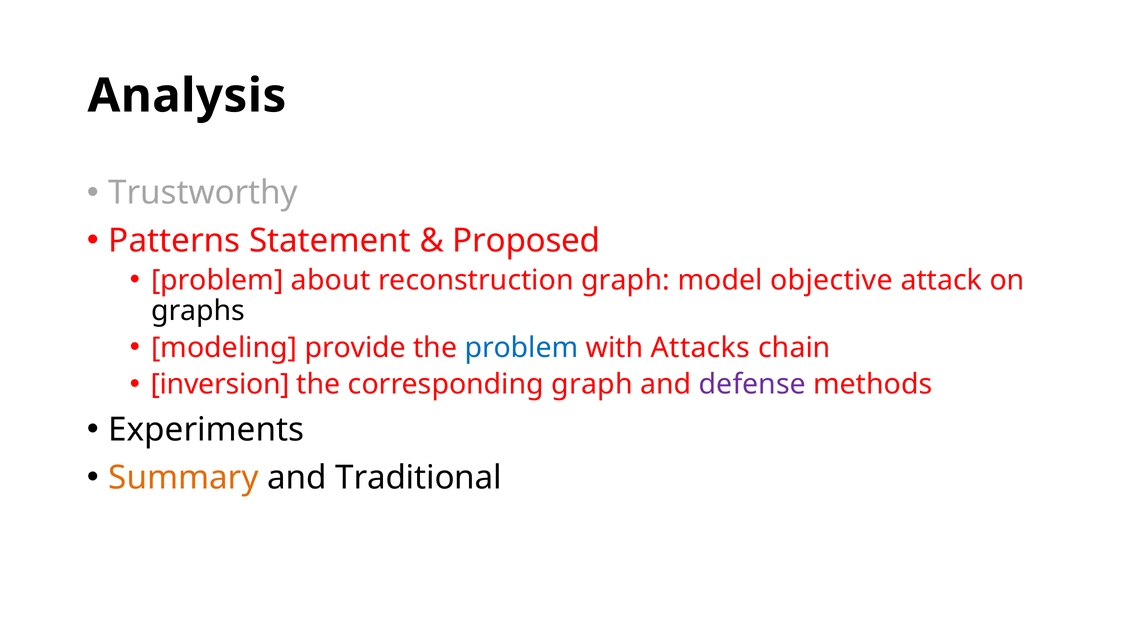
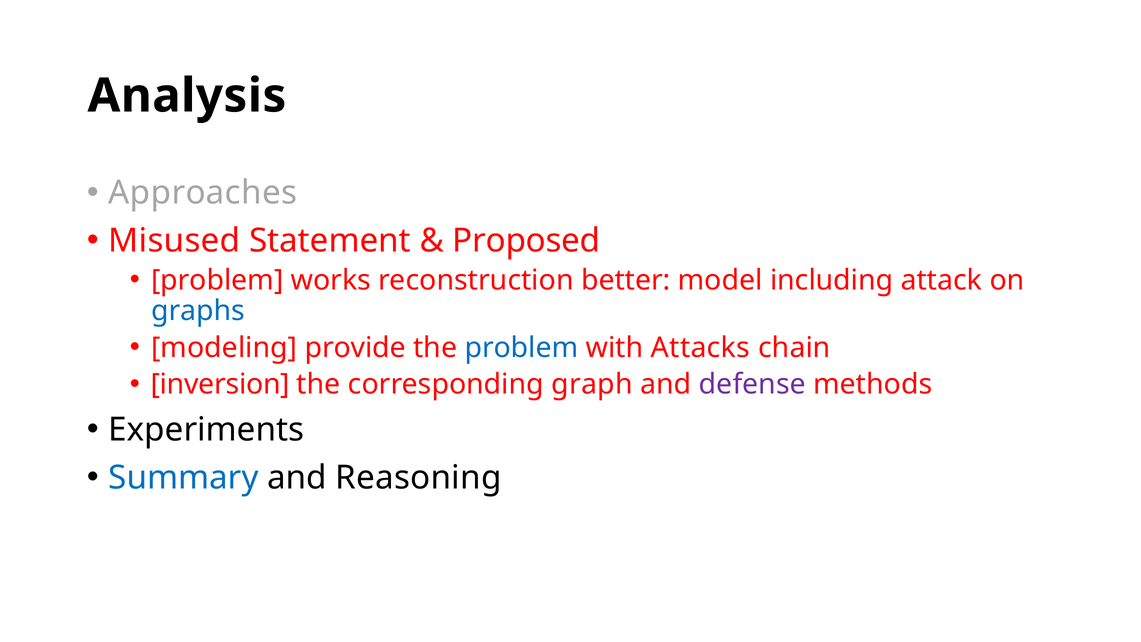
Trustworthy: Trustworthy -> Approaches
Patterns: Patterns -> Misused
about: about -> works
reconstruction graph: graph -> better
objective: objective -> including
graphs colour: black -> blue
Summary colour: orange -> blue
Traditional: Traditional -> Reasoning
